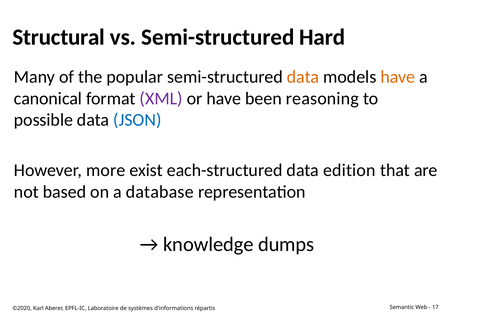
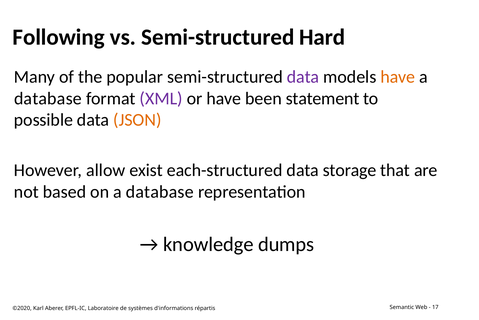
Structural: Structural -> Following
data at (303, 77) colour: orange -> purple
canonical at (48, 98): canonical -> database
reasoning: reasoning -> statement
JSON colour: blue -> orange
more: more -> allow
edition: edition -> storage
